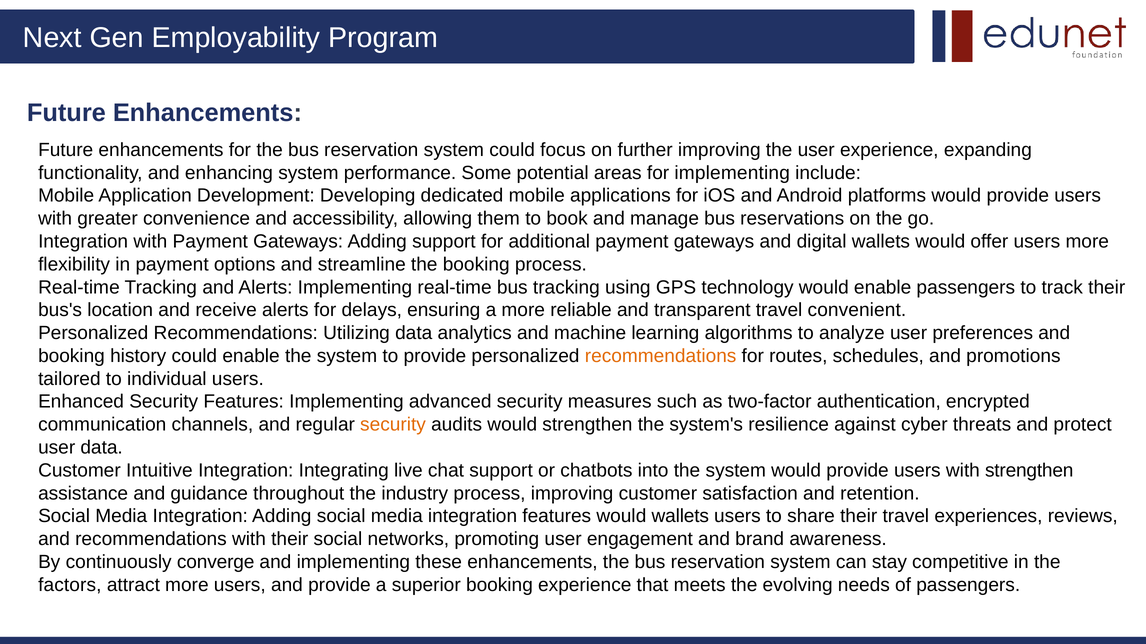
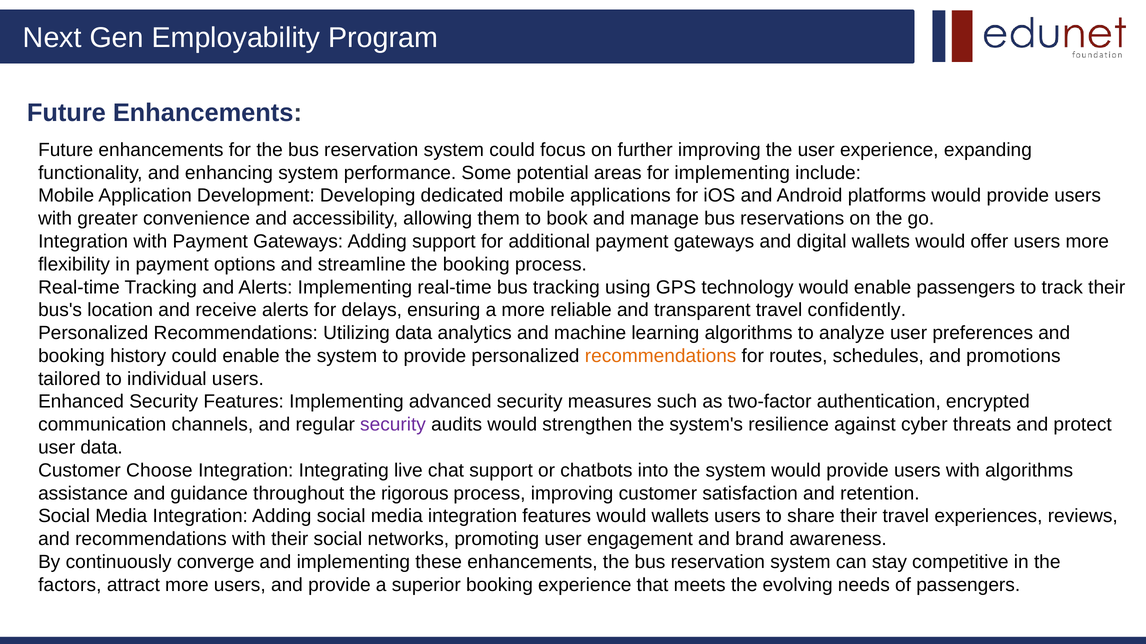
convenient: convenient -> confidently
security at (393, 425) colour: orange -> purple
Intuitive: Intuitive -> Choose
with strengthen: strengthen -> algorithms
industry: industry -> rigorous
